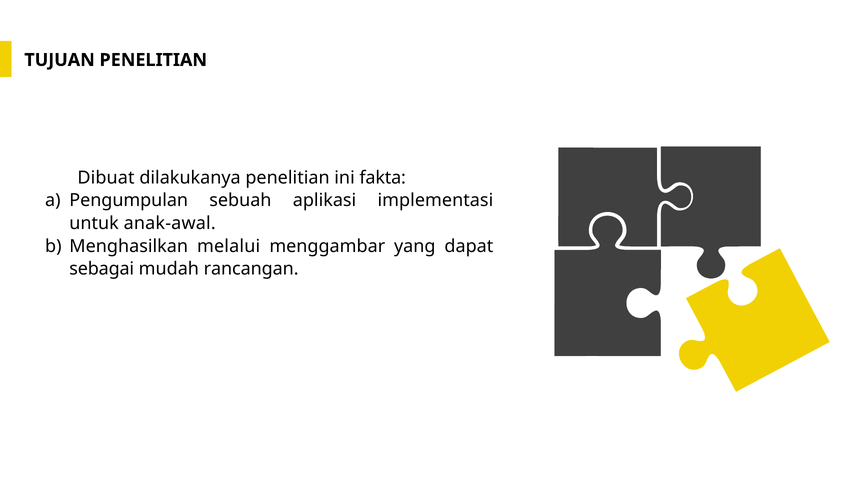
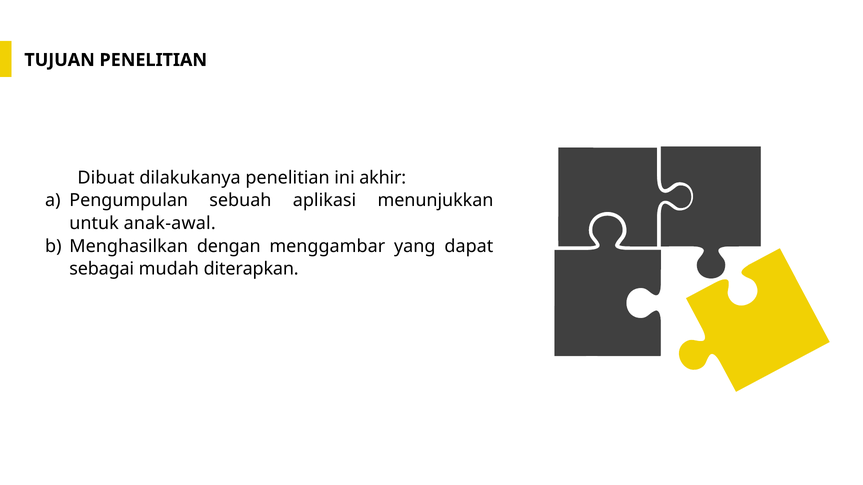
fakta: fakta -> akhir
implementasi: implementasi -> menunjukkan
melalui: melalui -> dengan
rancangan: rancangan -> diterapkan
